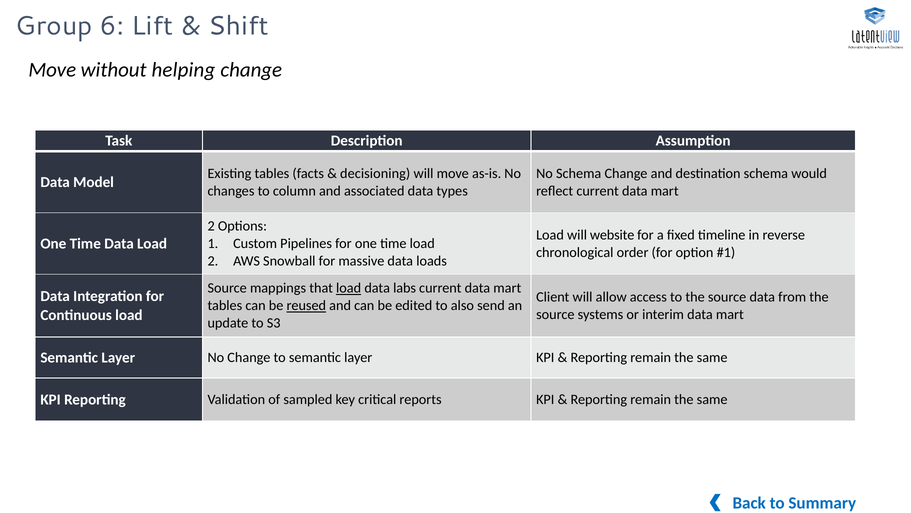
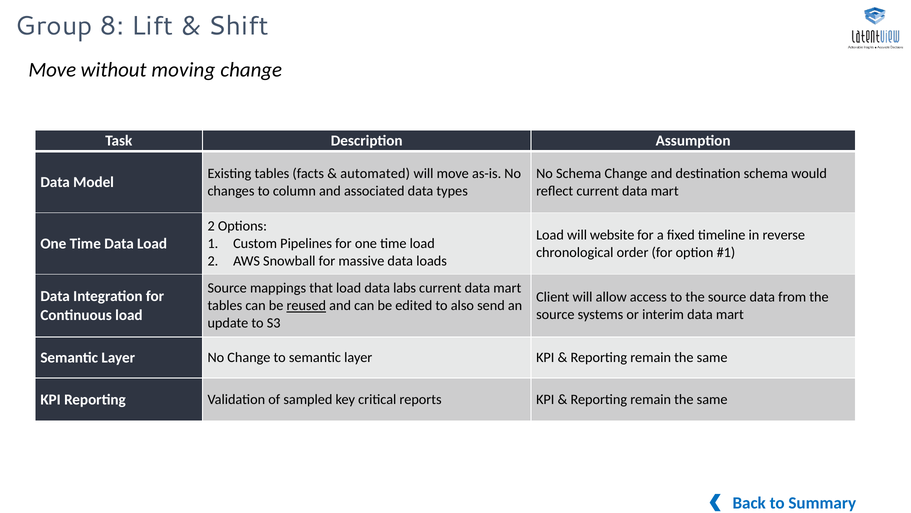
6: 6 -> 8
helping: helping -> moving
decisioning: decisioning -> automated
load at (349, 288) underline: present -> none
